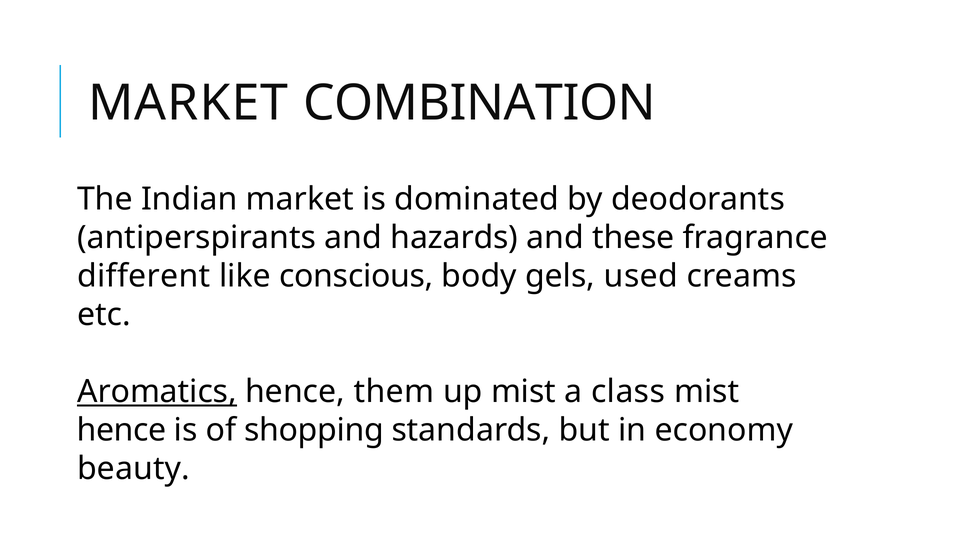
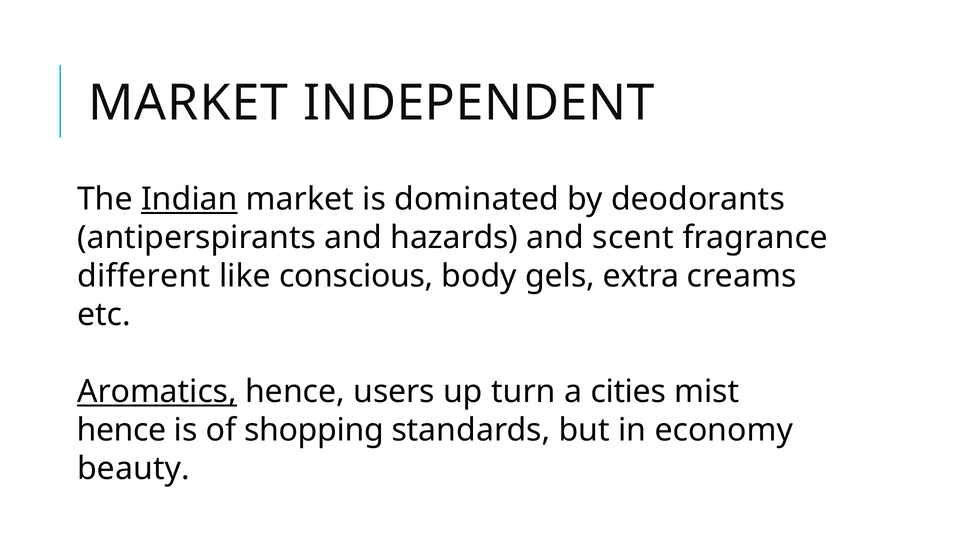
COMBINATION: COMBINATION -> INDEPENDENT
Indian underline: none -> present
these: these -> scent
used: used -> extra
them: them -> users
up mist: mist -> turn
class: class -> cities
